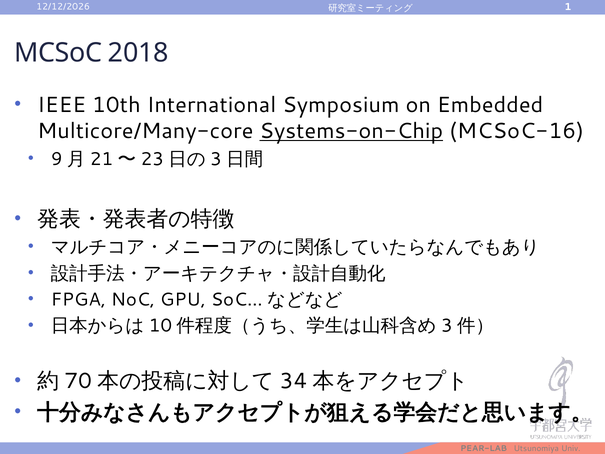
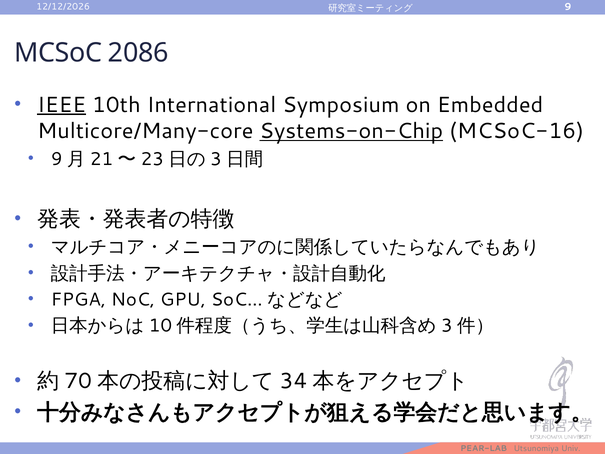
1: 1 -> 9
2018: 2018 -> 2086
IEEE underline: none -> present
